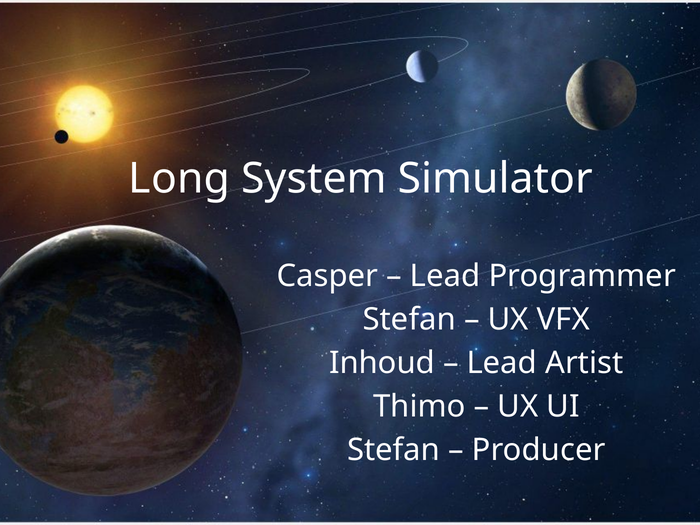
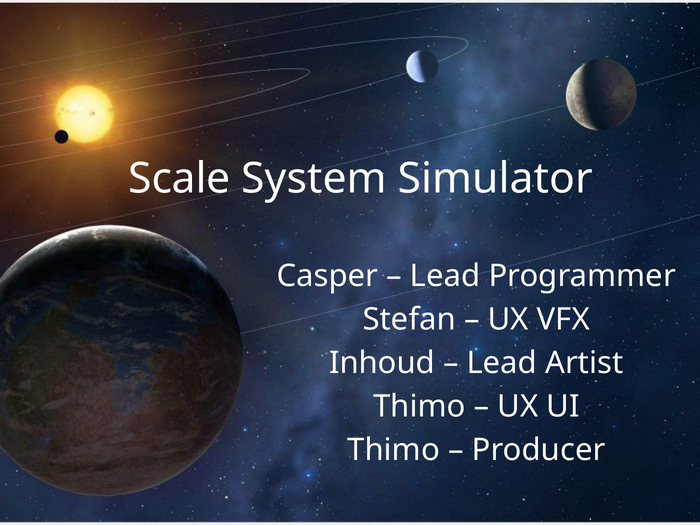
Long: Long -> Scale
Stefan at (394, 450): Stefan -> Thimo
